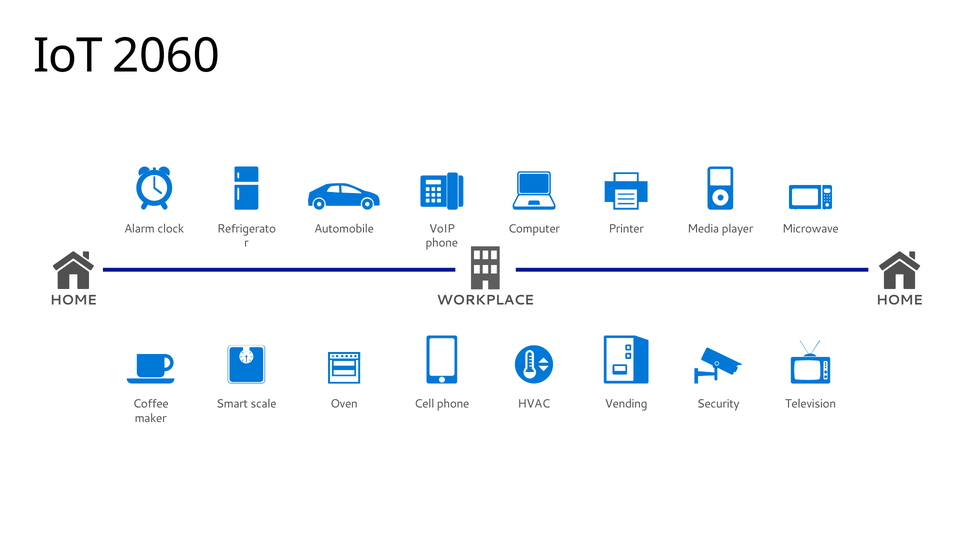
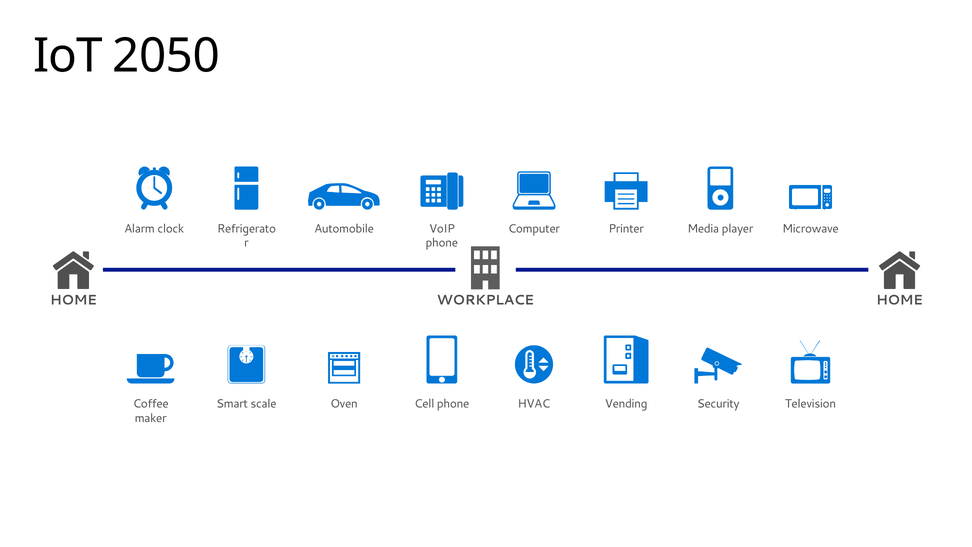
2060: 2060 -> 2050
